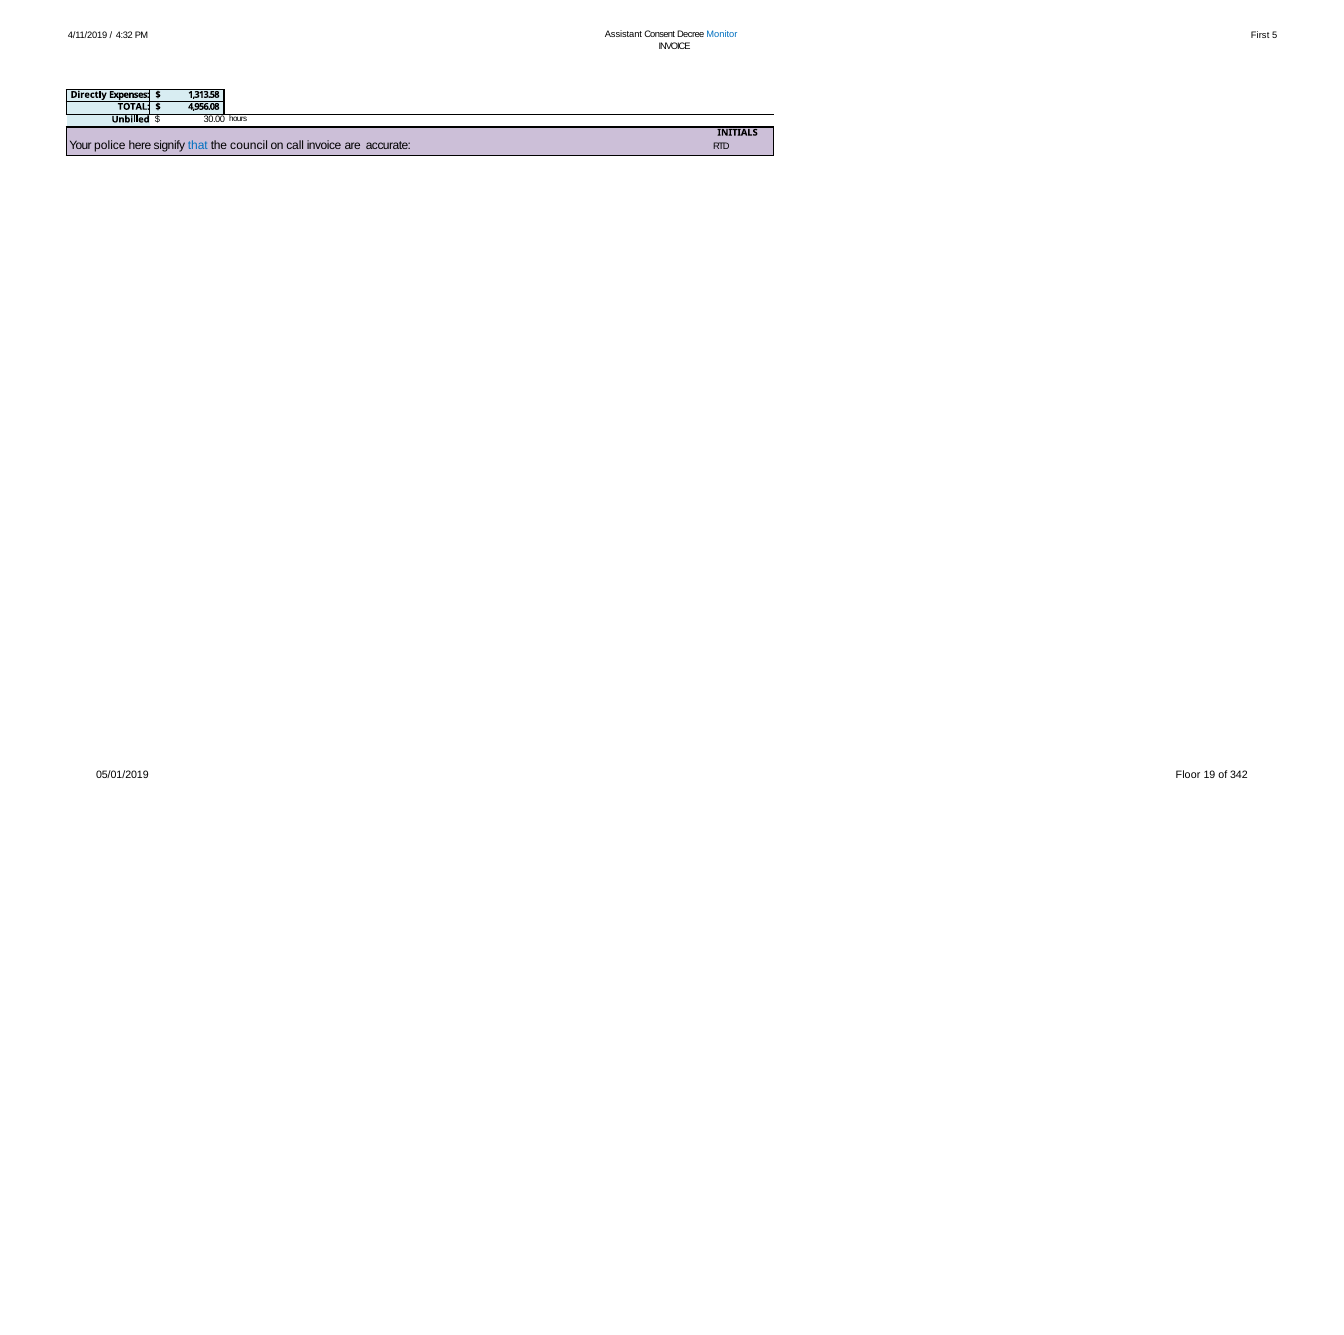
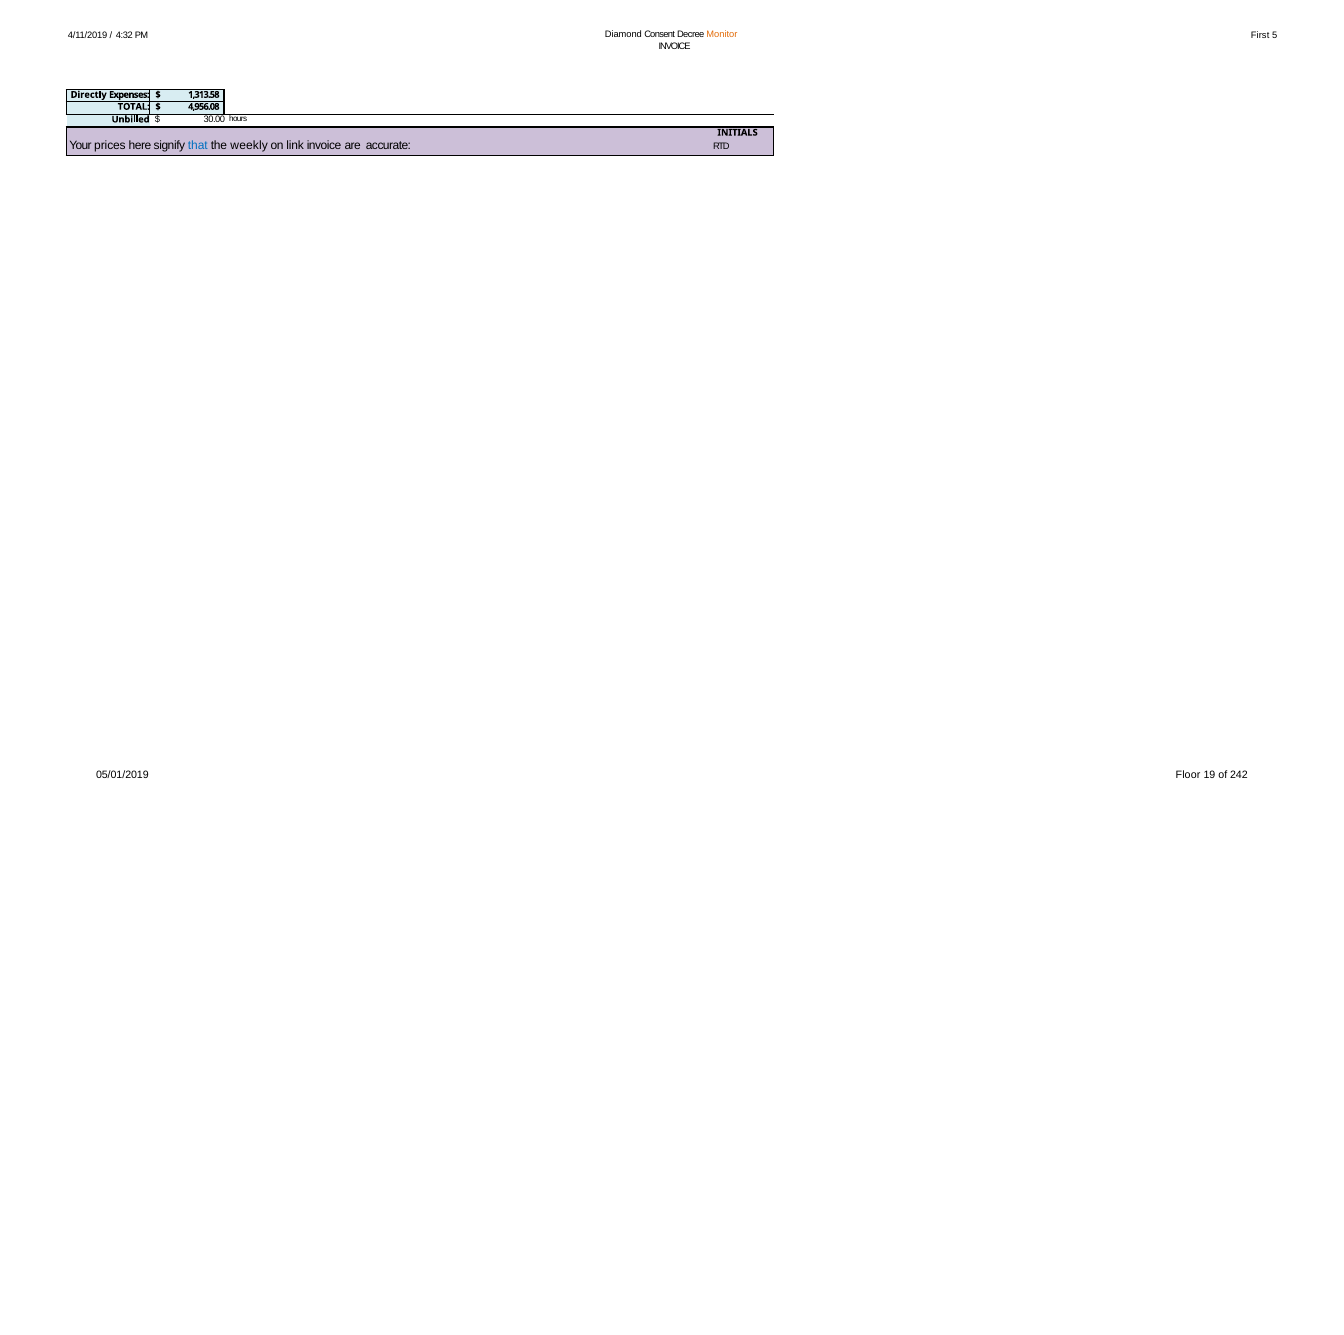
Assistant: Assistant -> Diamond
Monitor colour: blue -> orange
police: police -> prices
council: council -> weekly
call: call -> link
342: 342 -> 242
